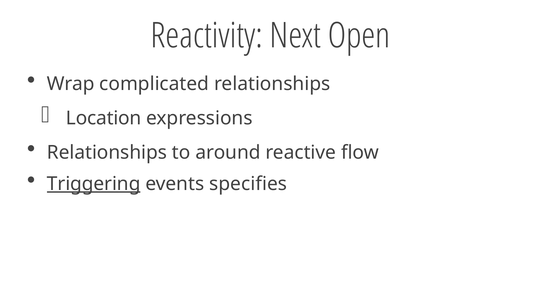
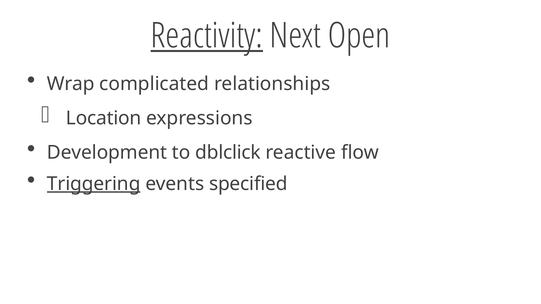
Reactivity underline: none -> present
Relationships at (107, 153): Relationships -> Development
around: around -> dblclick
specifies: specifies -> specified
